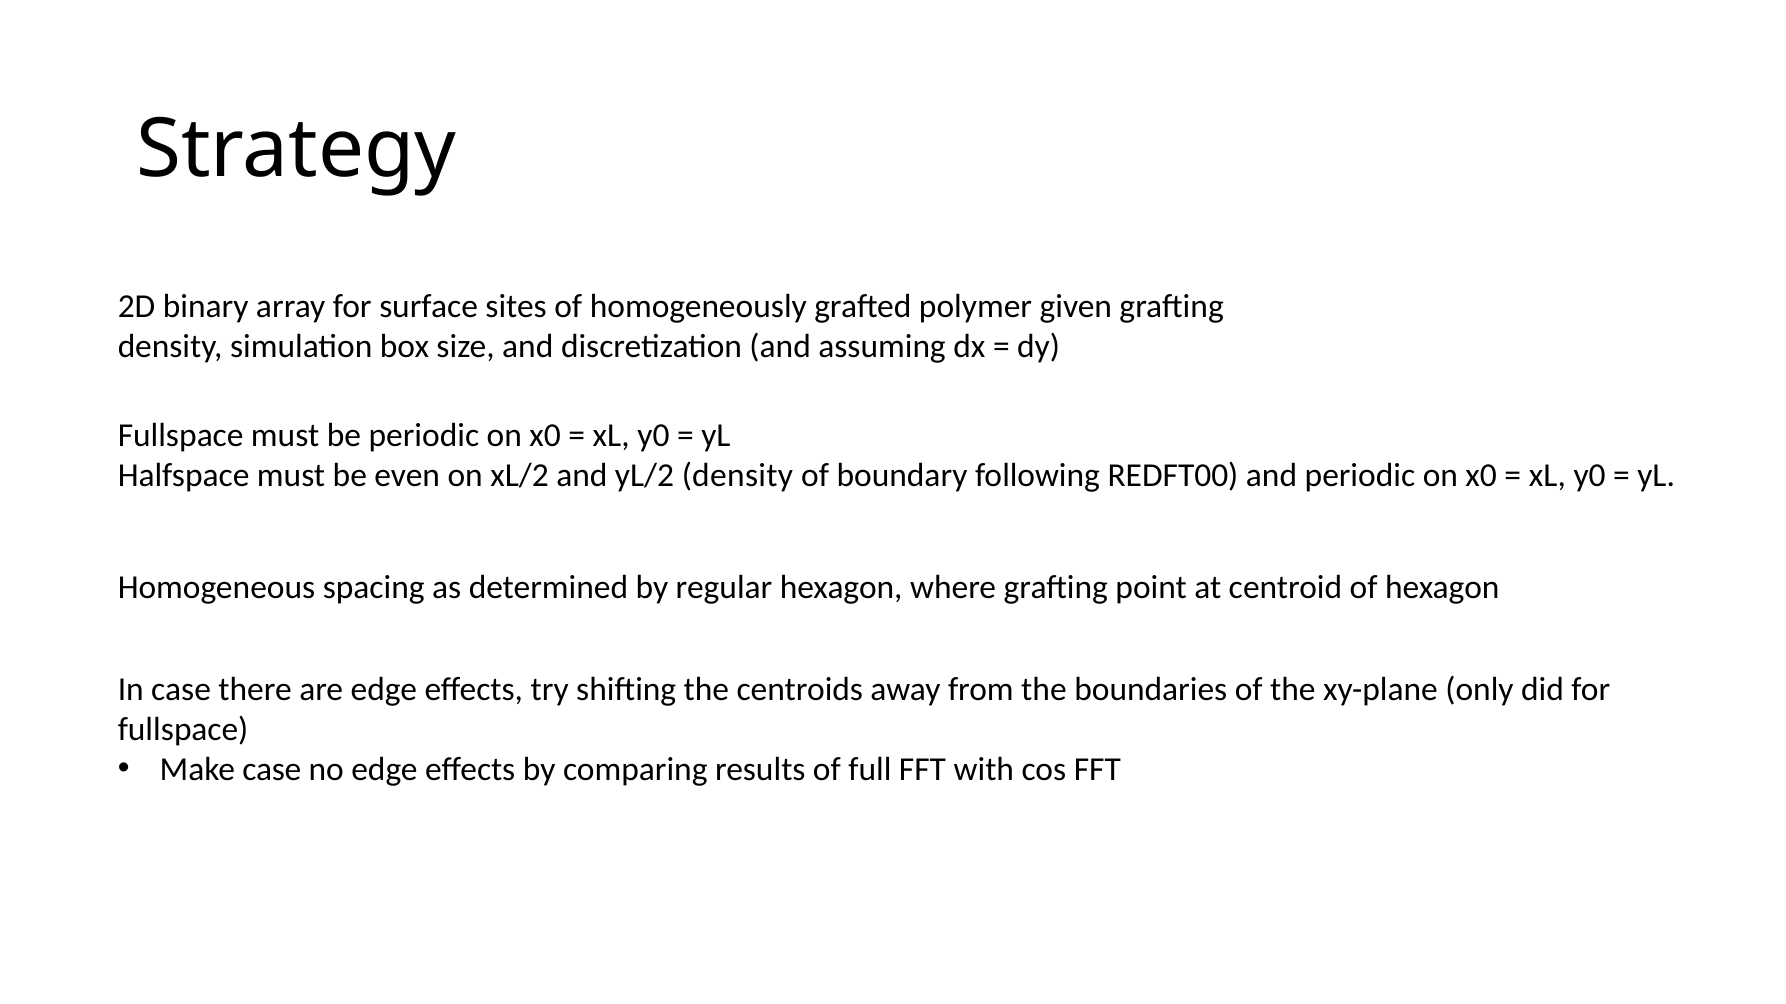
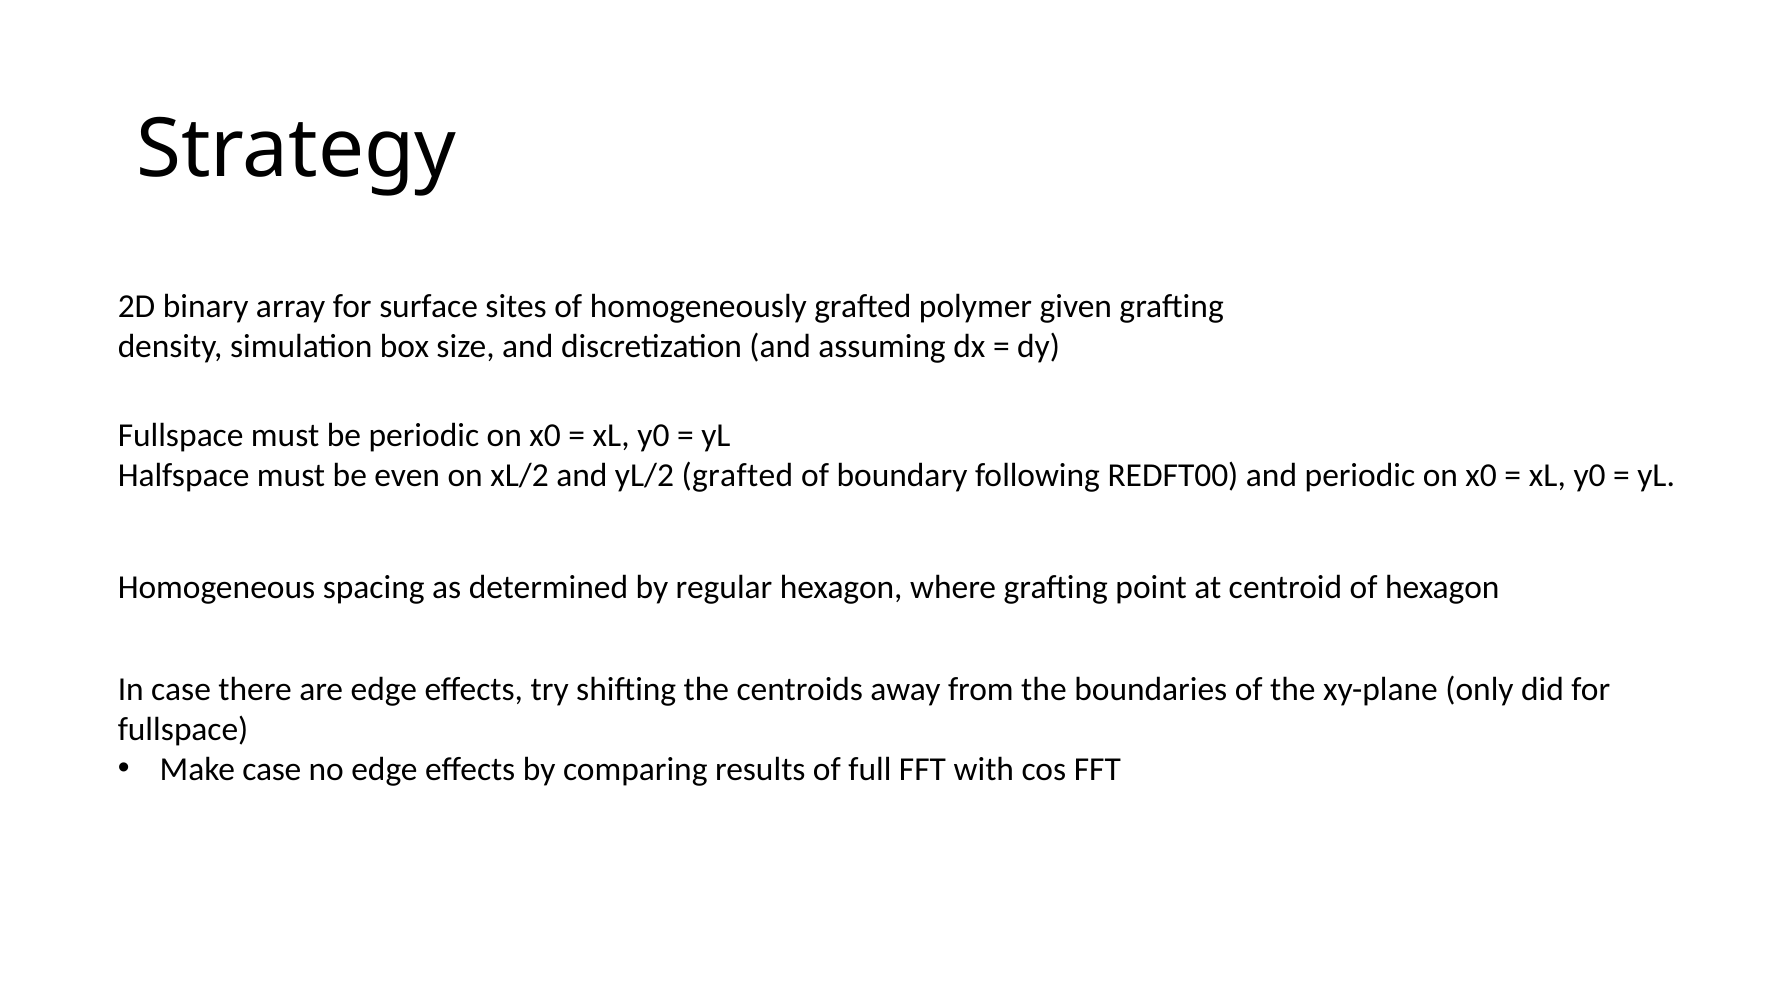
yL/2 density: density -> grafted
